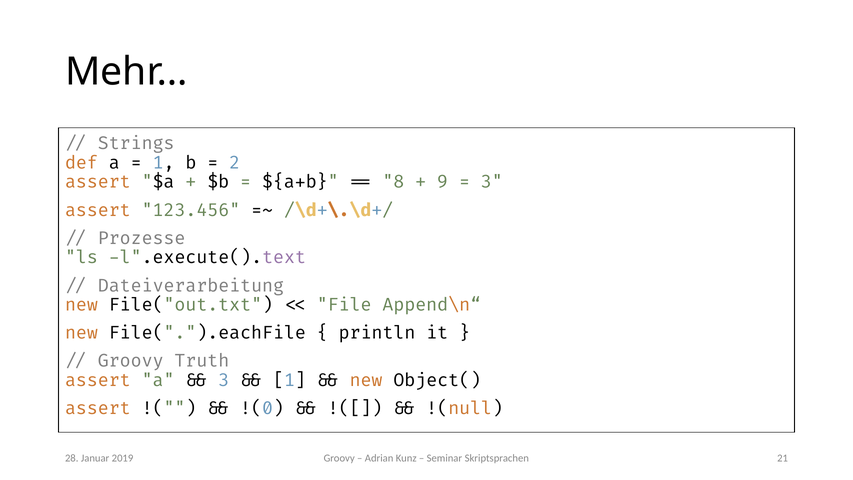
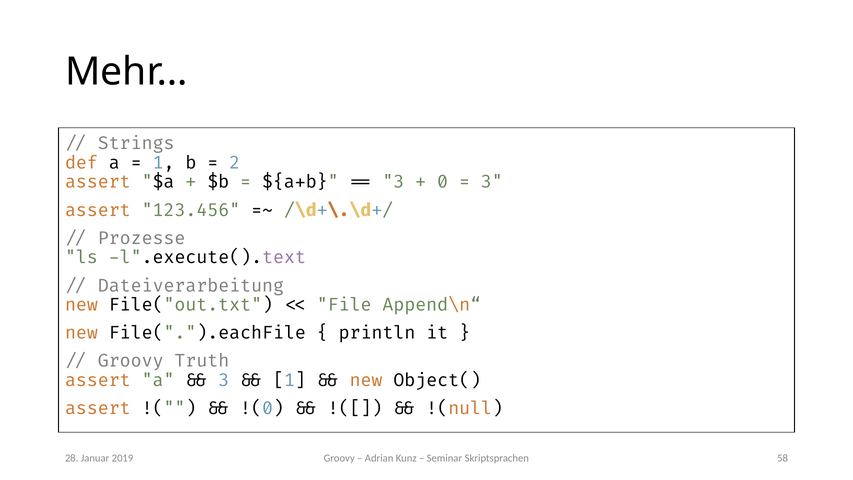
8 at (393, 182): 8 -> 3
9: 9 -> 0
21: 21 -> 58
